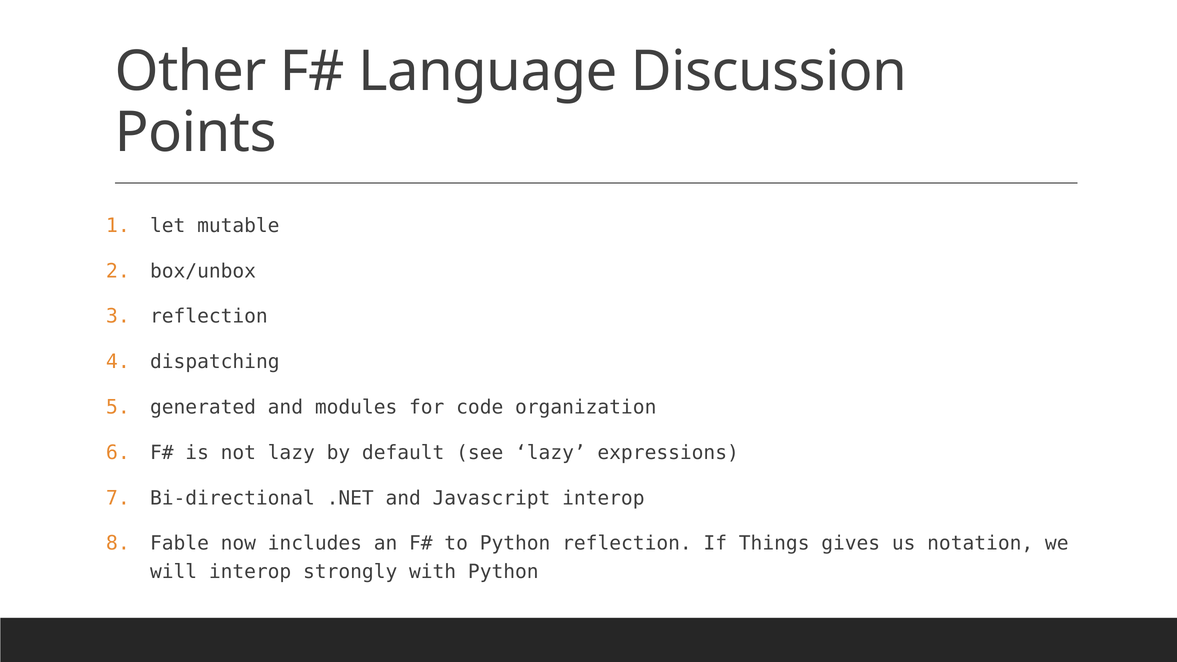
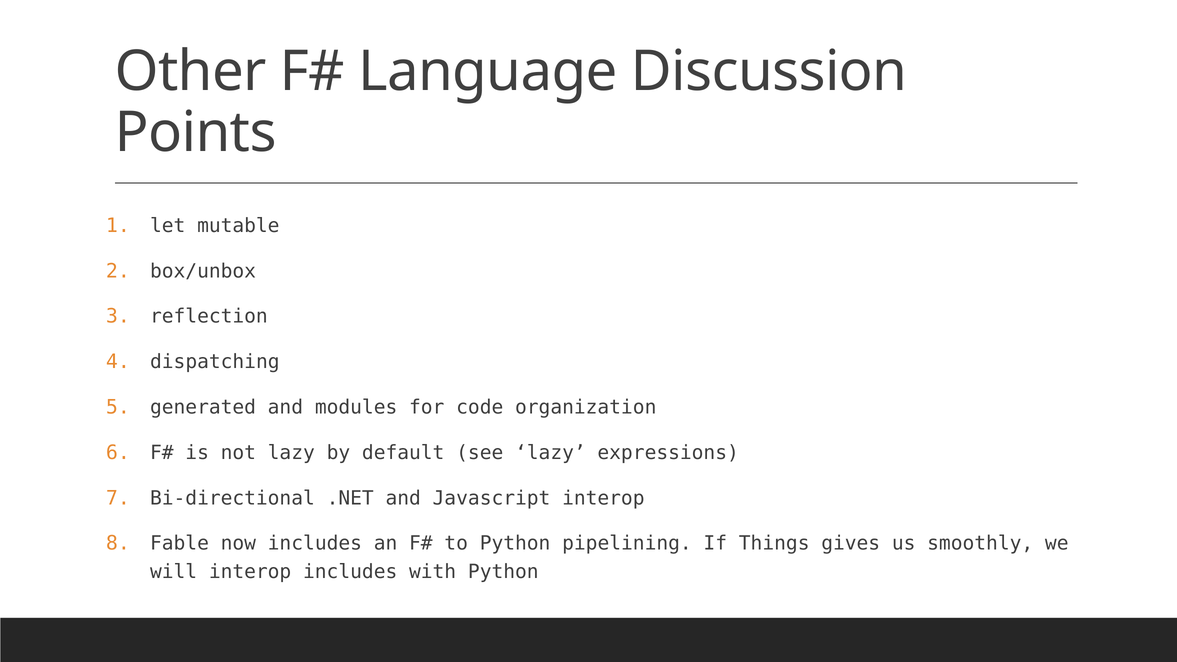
Python reflection: reflection -> pipelining
notation: notation -> smoothly
interop strongly: strongly -> includes
